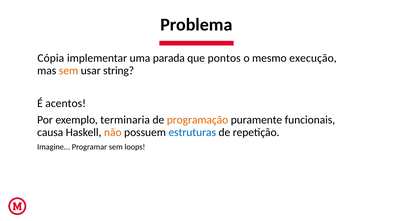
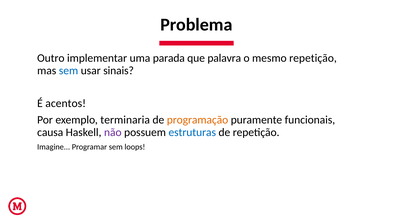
Cópia: Cópia -> Outro
pontos: pontos -> palavra
mesmo execução: execução -> repetição
sem at (69, 71) colour: orange -> blue
string: string -> sinais
não colour: orange -> purple
